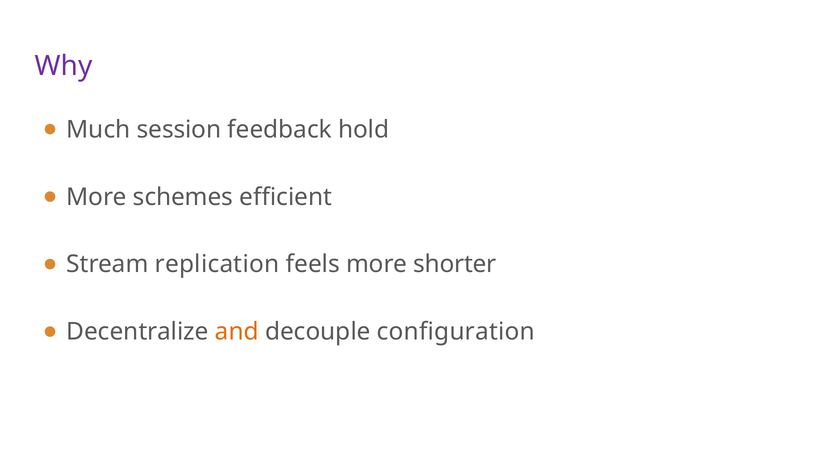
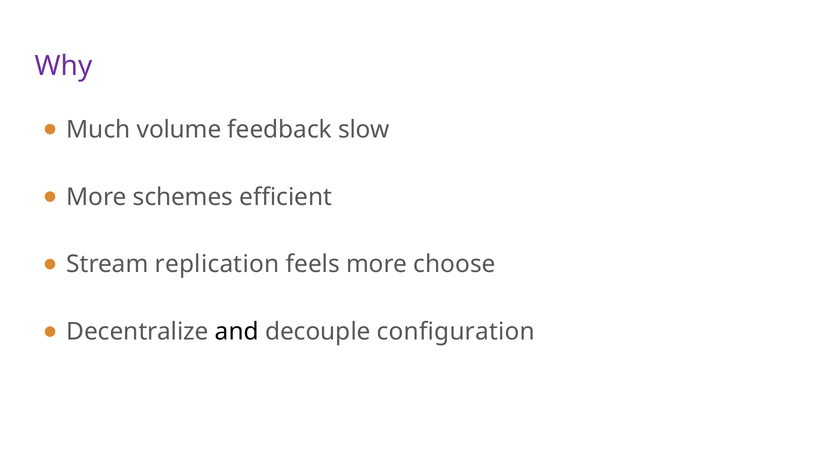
session: session -> volume
hold: hold -> slow
shorter: shorter -> choose
and colour: orange -> black
